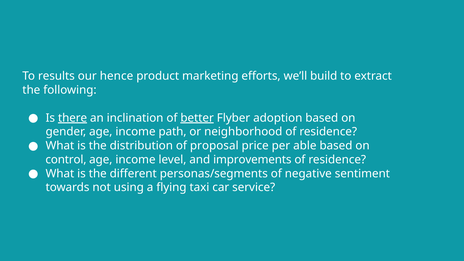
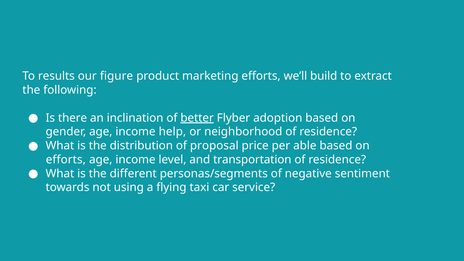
hence: hence -> figure
there underline: present -> none
path: path -> help
control at (66, 160): control -> efforts
improvements: improvements -> transportation
